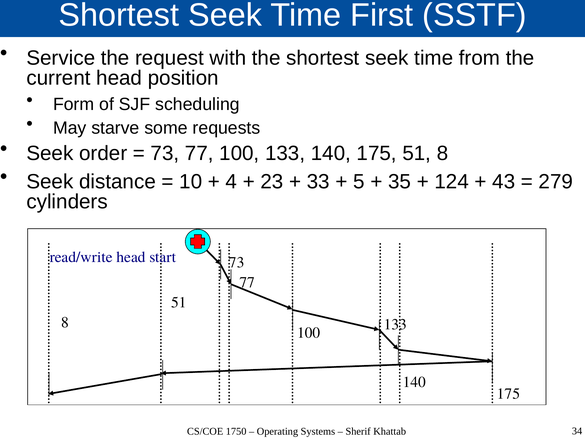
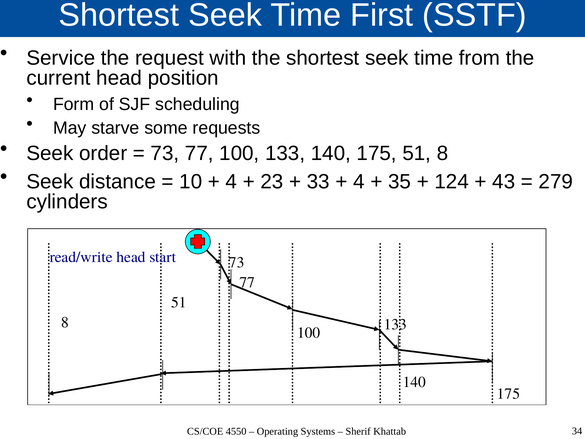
5 at (359, 182): 5 -> 4
1750: 1750 -> 4550
